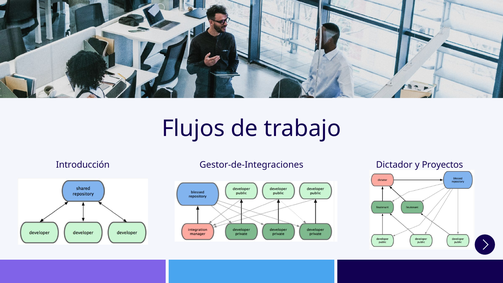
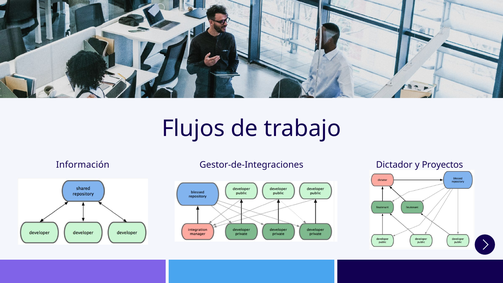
Introducción: Introducción -> Información
